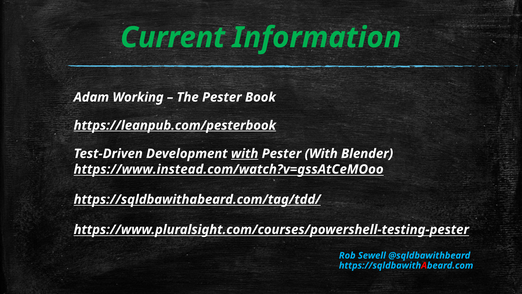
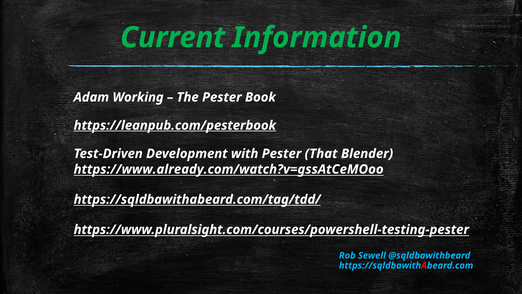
with at (245, 154) underline: present -> none
Pester With: With -> That
https://www.instead.com/watch?v=gssAtCeMOoo: https://www.instead.com/watch?v=gssAtCeMOoo -> https://www.already.com/watch?v=gssAtCeMOoo
